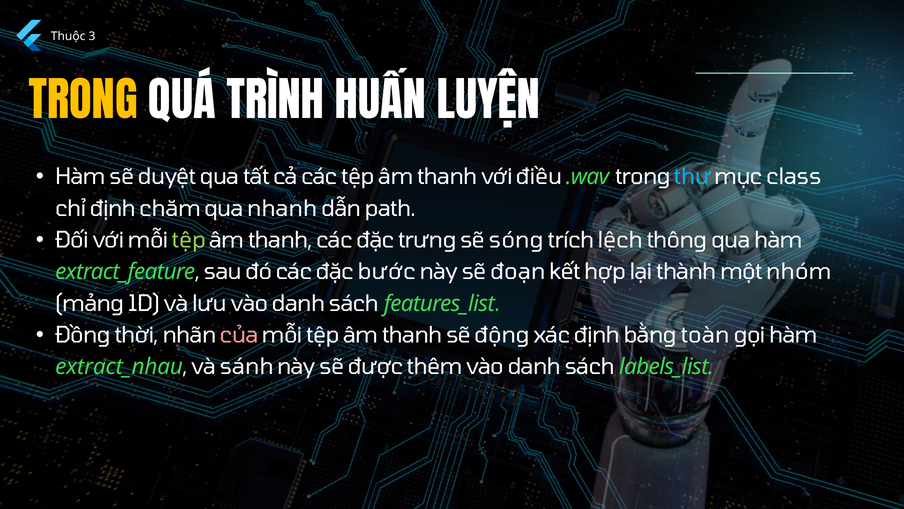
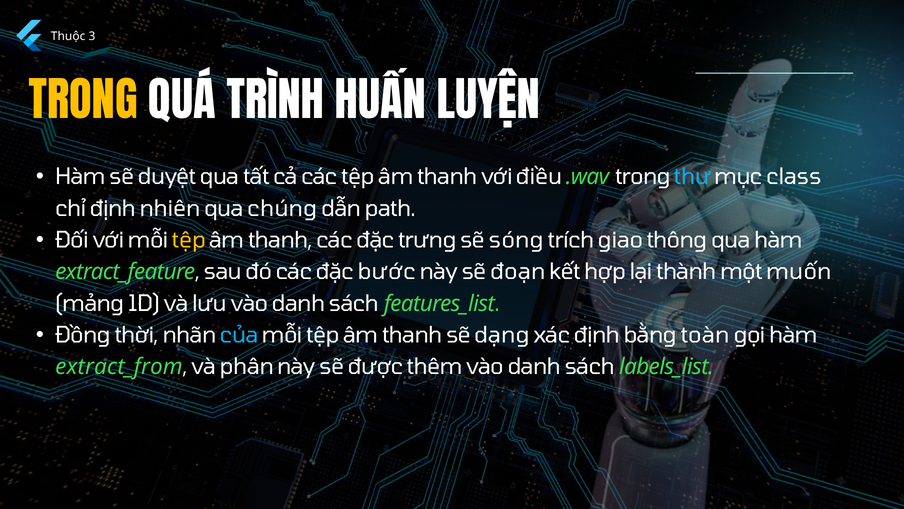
chăm: chăm -> nhiên
nhanh: nhanh -> chúng
tệp at (189, 240) colour: light green -> yellow
lệch: lệch -> giao
nhóm: nhóm -> muốn
của colour: pink -> light blue
động: động -> dạng
extract_nhau: extract_nhau -> extract_from
sánh: sánh -> phân
